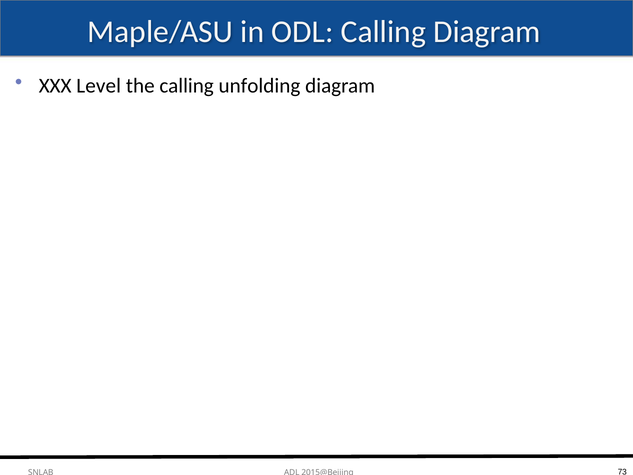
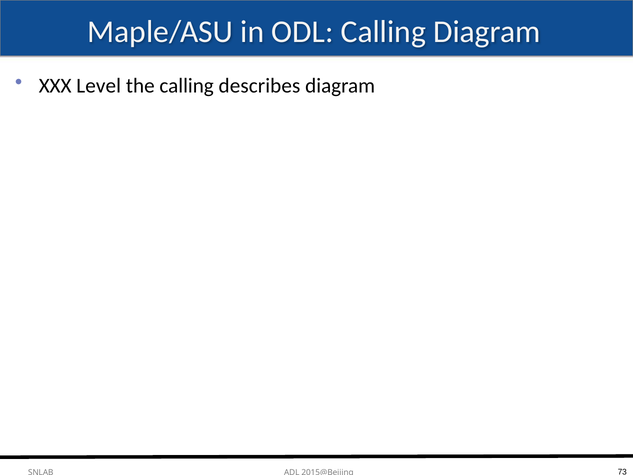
unfolding: unfolding -> describes
